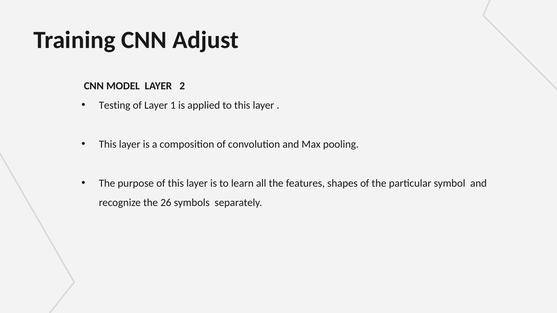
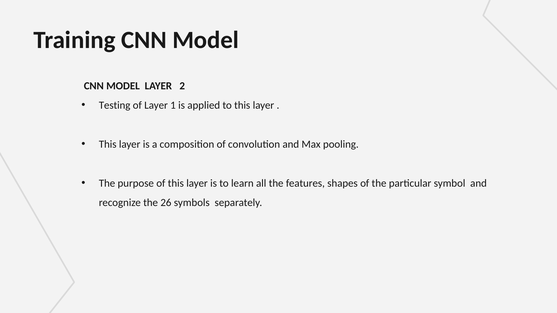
Training CNN Adjust: Adjust -> Model
